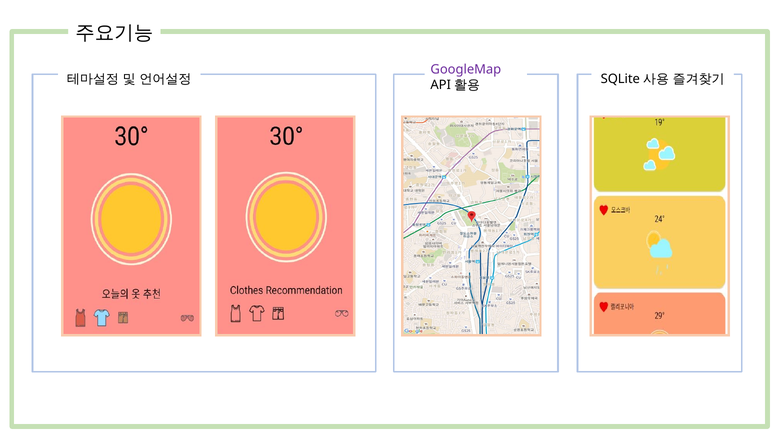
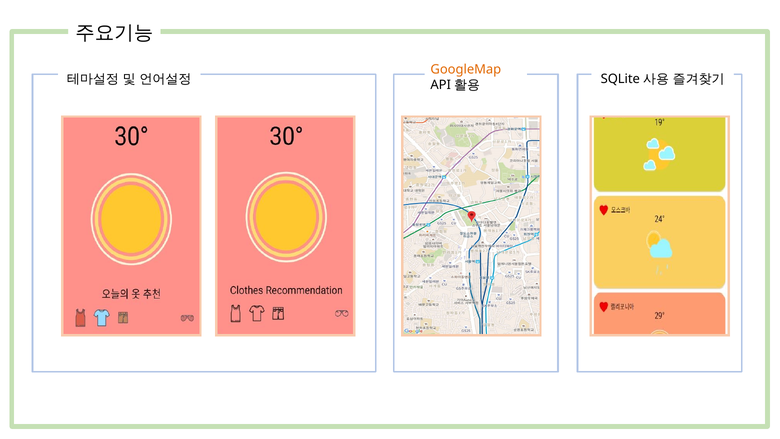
GoogleMap colour: purple -> orange
